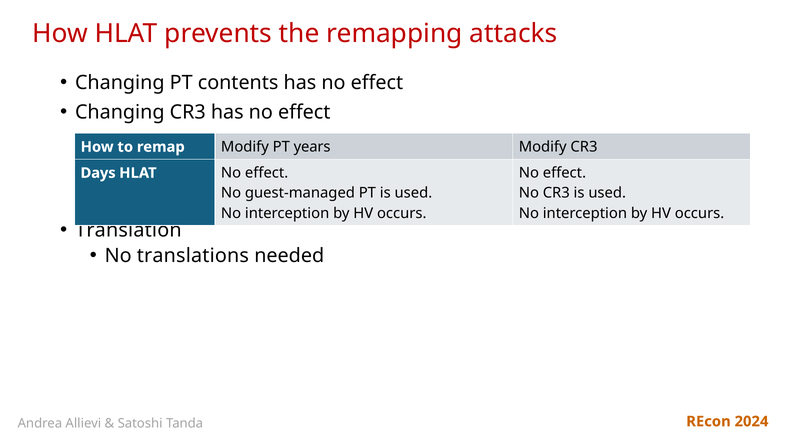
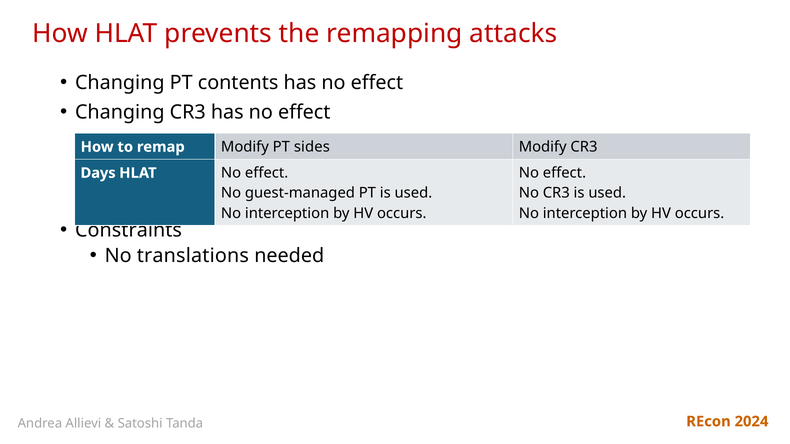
years: years -> sides
Translation: Translation -> Constraints
